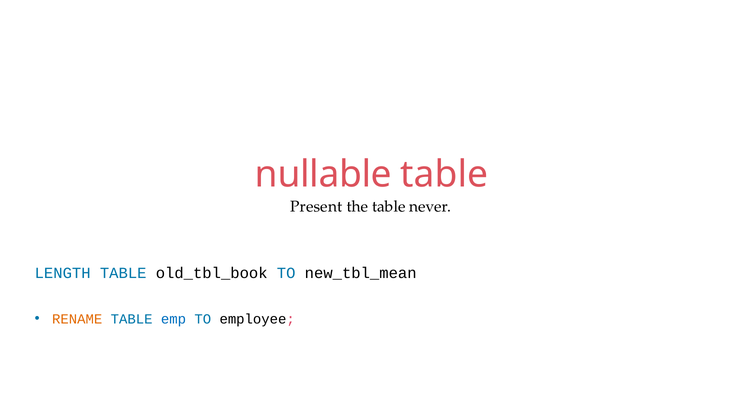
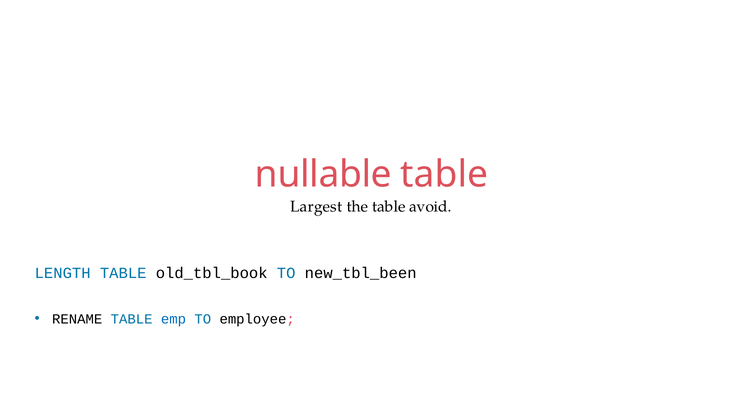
Present: Present -> Largest
never: never -> avoid
new_tbl_mean: new_tbl_mean -> new_tbl_been
RENAME colour: orange -> black
